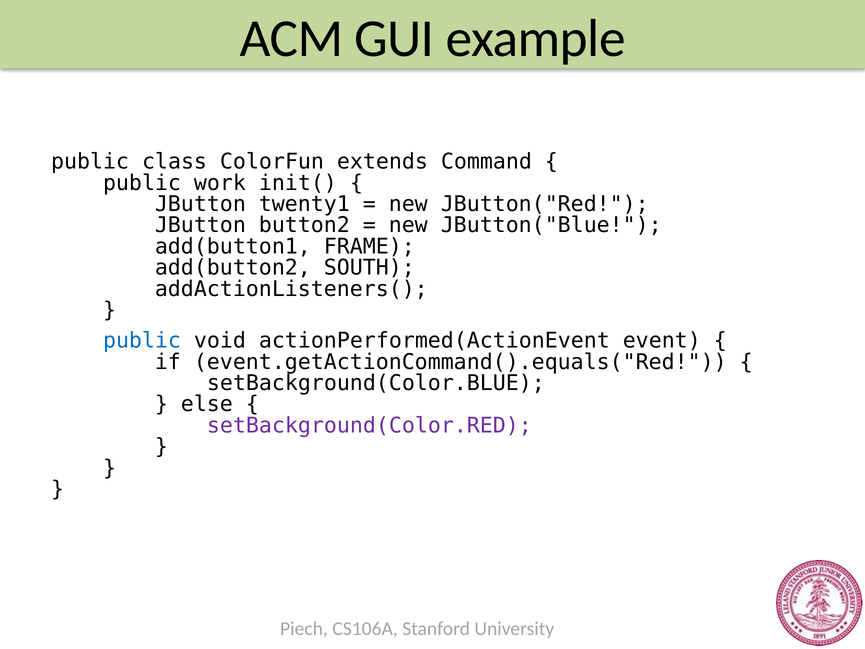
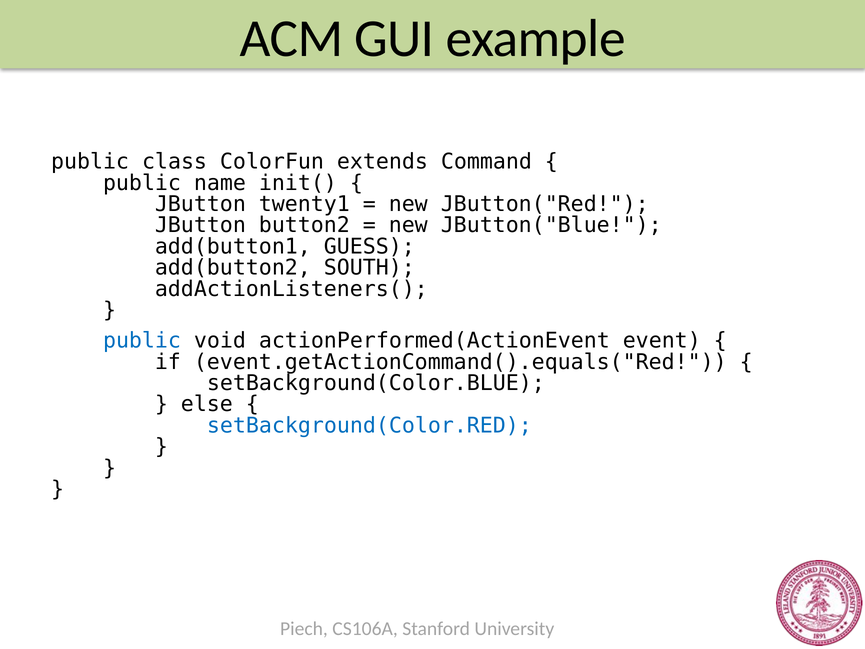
work: work -> name
FRAME: FRAME -> GUESS
setBackground(Color.RED colour: purple -> blue
